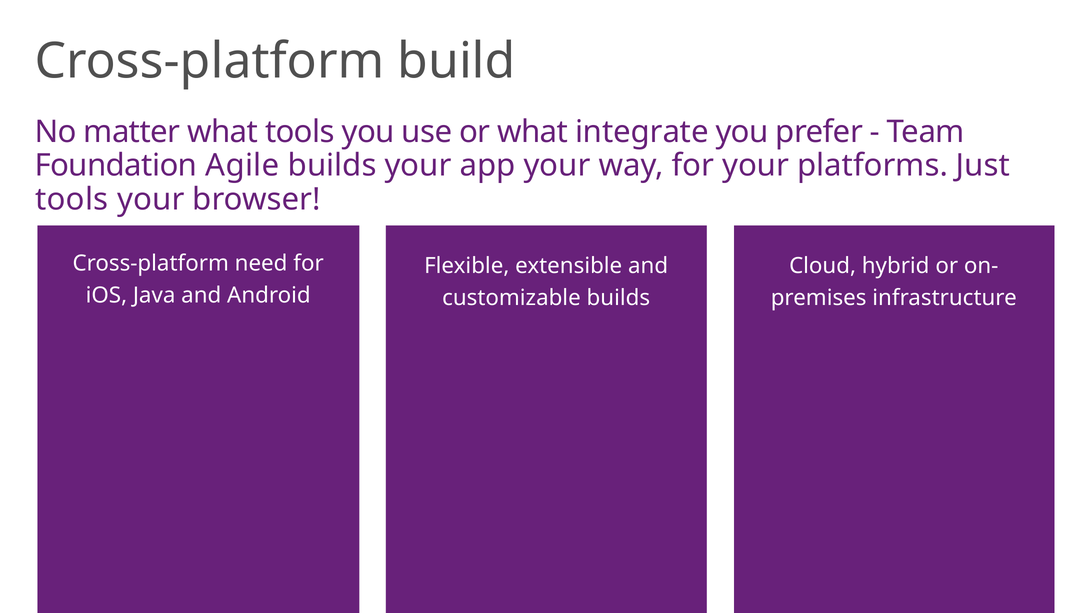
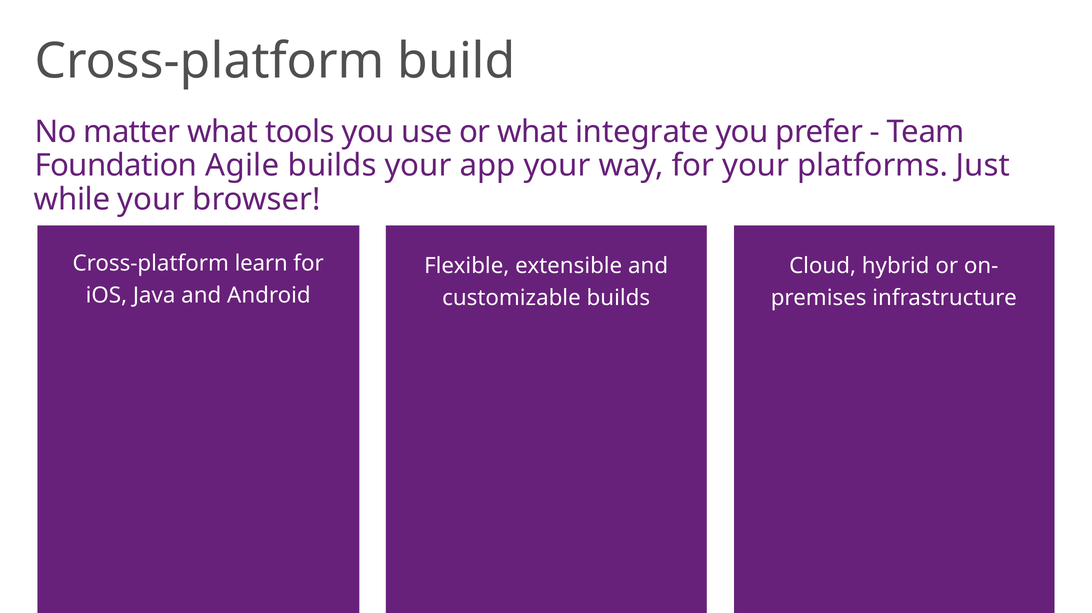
tools at (72, 199): tools -> while
need: need -> learn
